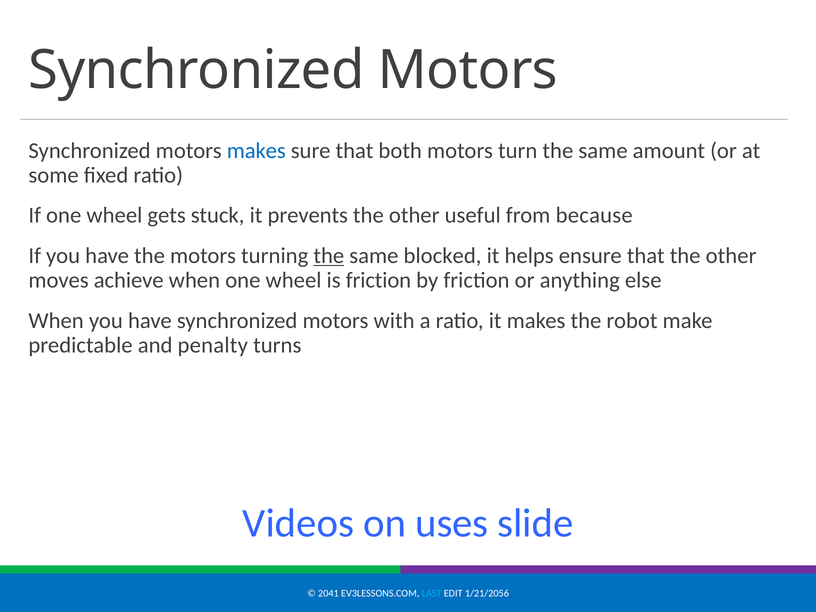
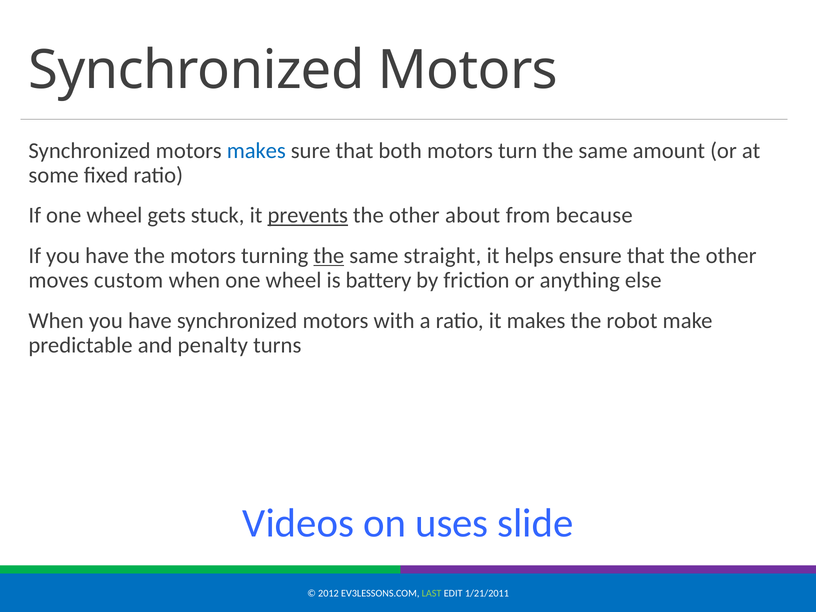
prevents underline: none -> present
useful: useful -> about
blocked: blocked -> straight
achieve: achieve -> custom
is friction: friction -> battery
2041: 2041 -> 2012
LAST colour: light blue -> light green
1/21/2056: 1/21/2056 -> 1/21/2011
